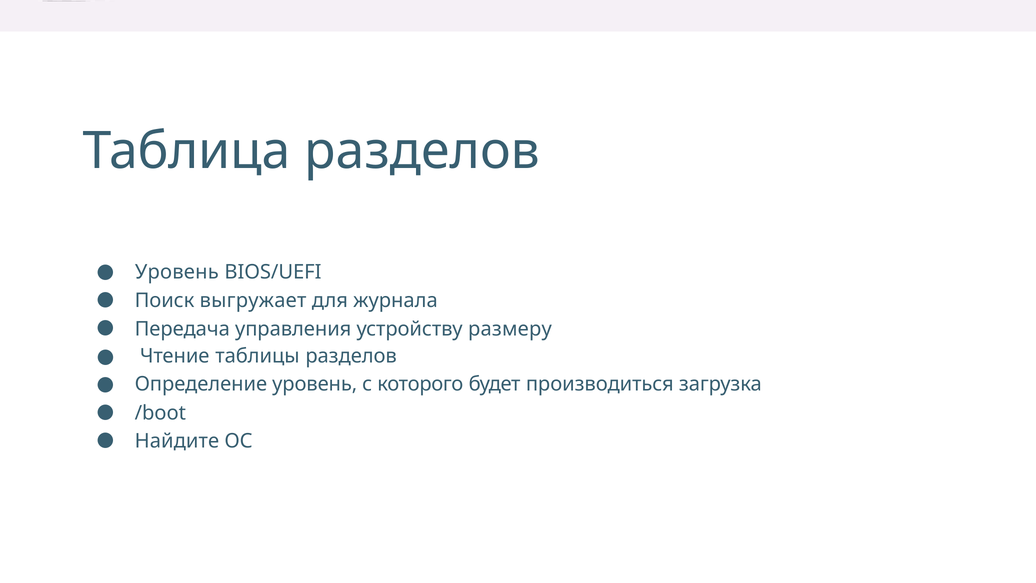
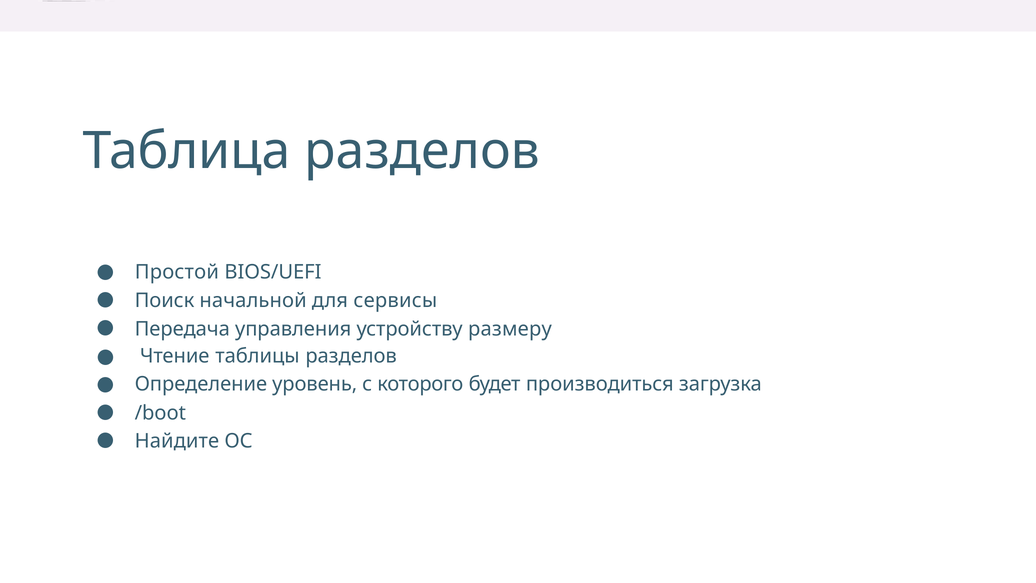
Уровень at (177, 272): Уровень -> Простой
выгружает: выгружает -> начальной
журнала: журнала -> сервисы
